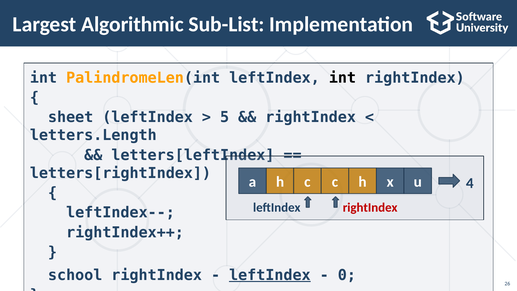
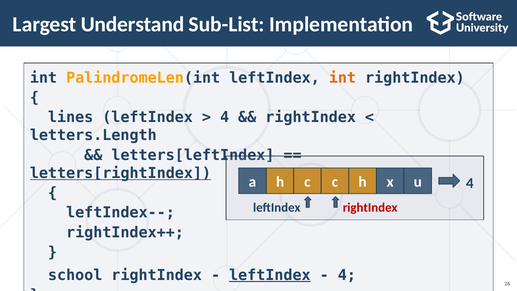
Algorithmic: Algorithmic -> Understand
int at (342, 78) colour: black -> orange
sheet: sheet -> lines
5 at (225, 117): 5 -> 4
letters[rightIndex underline: none -> present
0 at (347, 275): 0 -> 4
